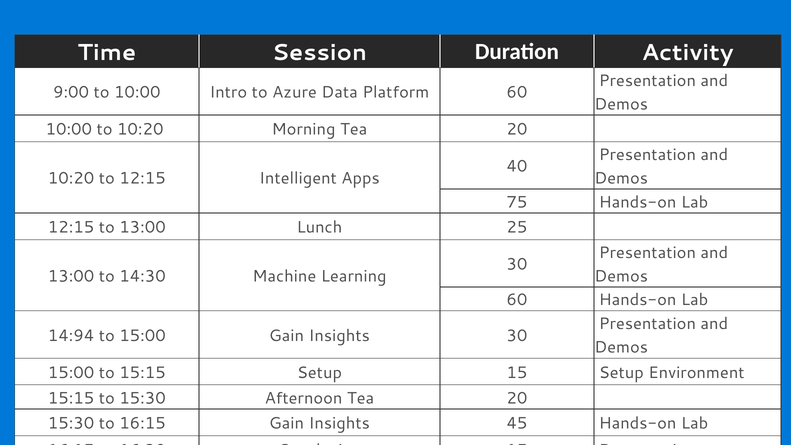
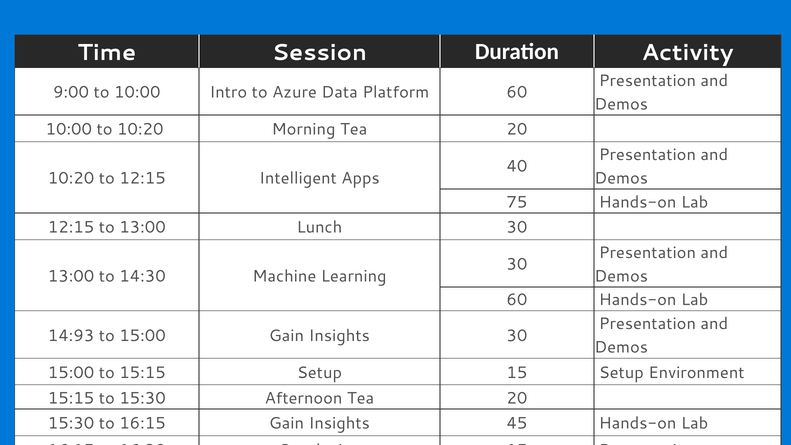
Lunch 25: 25 -> 30
14:94: 14:94 -> 14:93
